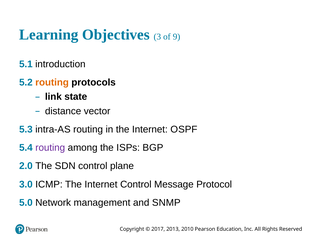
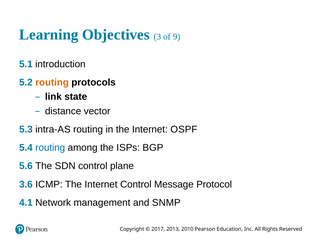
routing at (50, 148) colour: purple -> blue
2.0: 2.0 -> 5.6
3.0: 3.0 -> 3.6
5.0: 5.0 -> 4.1
